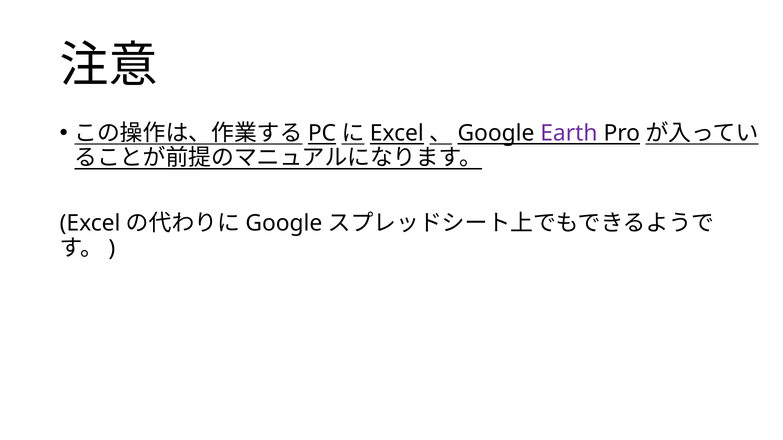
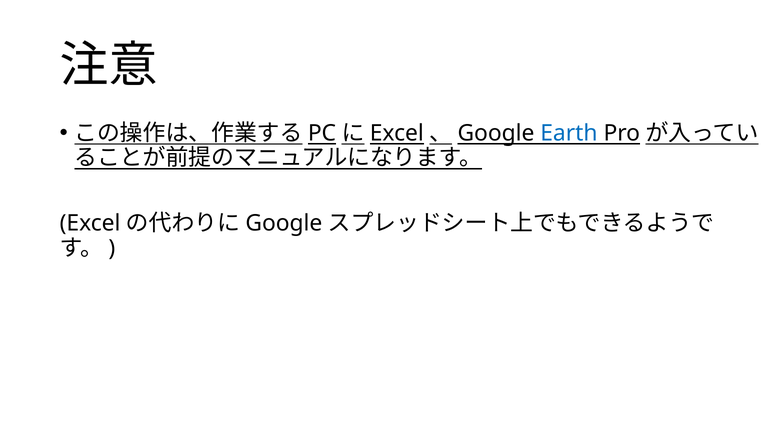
Earth colour: purple -> blue
